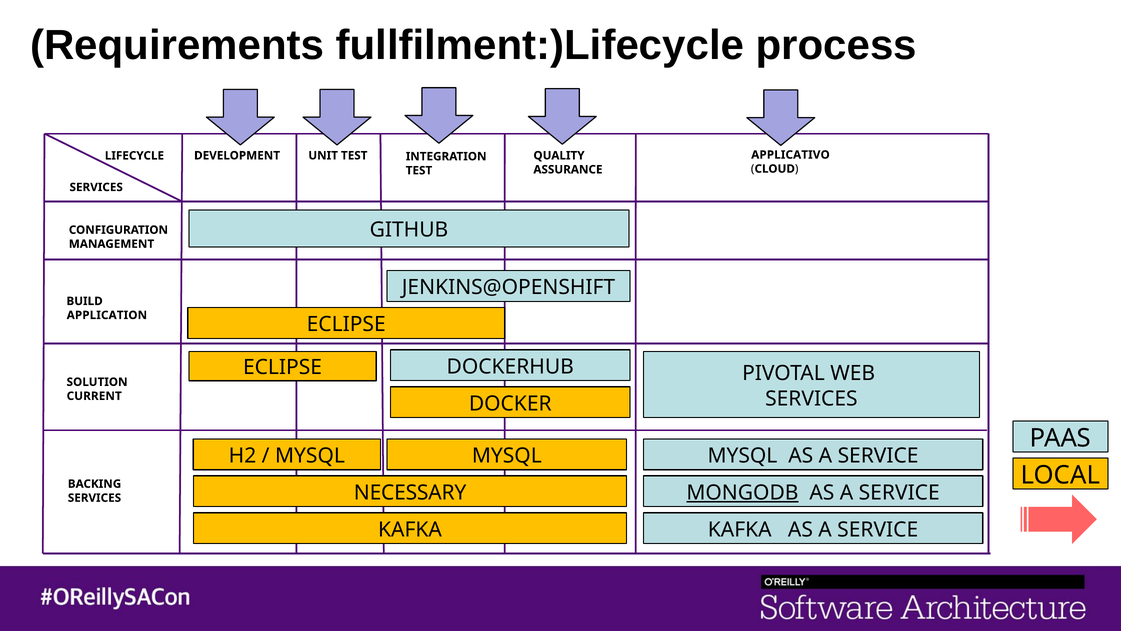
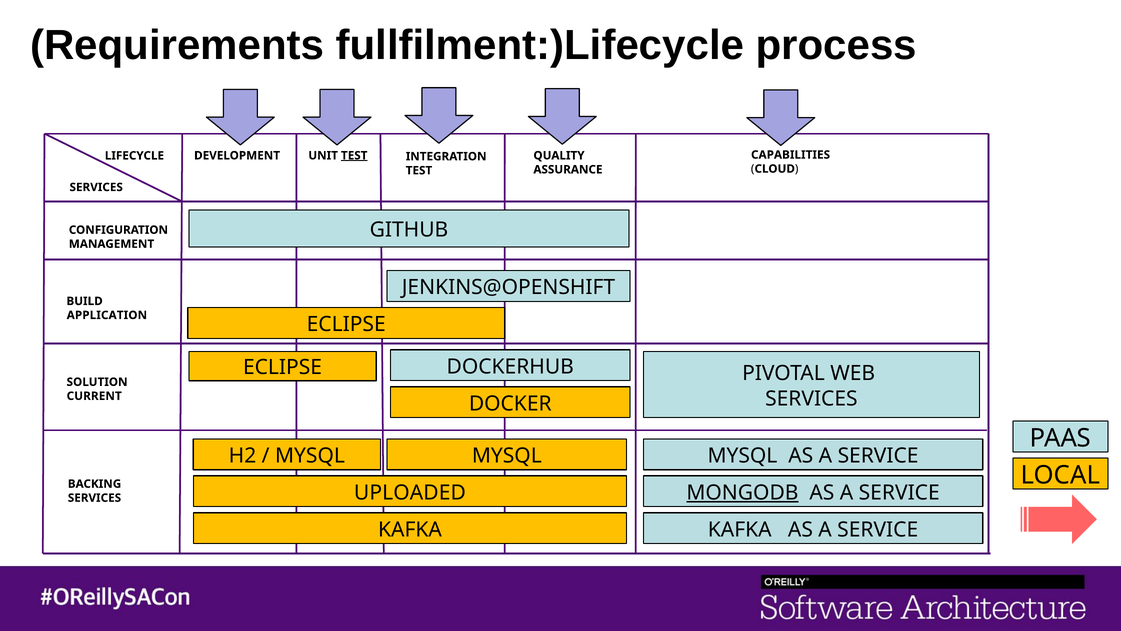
APPLICATIVO: APPLICATIVO -> CAPABILITIES
TEST at (354, 155) underline: none -> present
NECESSARY: NECESSARY -> UPLOADED
